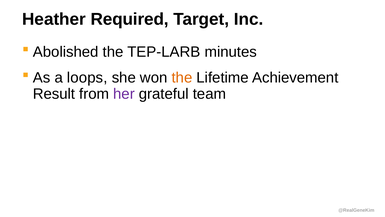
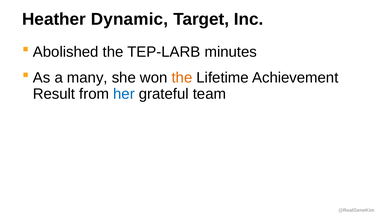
Required: Required -> Dynamic
loops: loops -> many
her colour: purple -> blue
